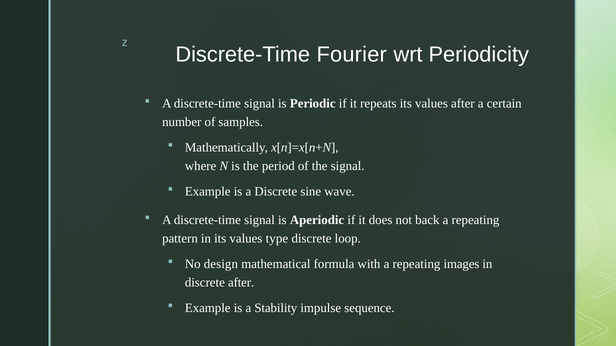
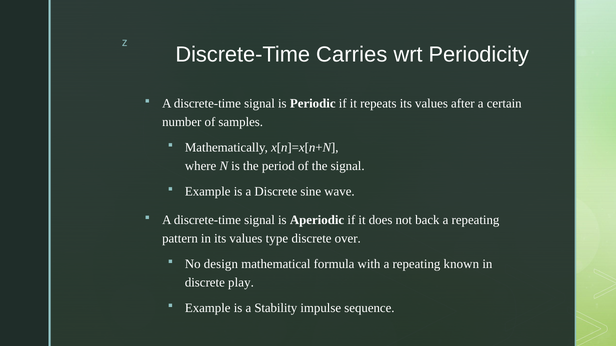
Fourier: Fourier -> Carries
loop: loop -> over
images: images -> known
discrete after: after -> play
